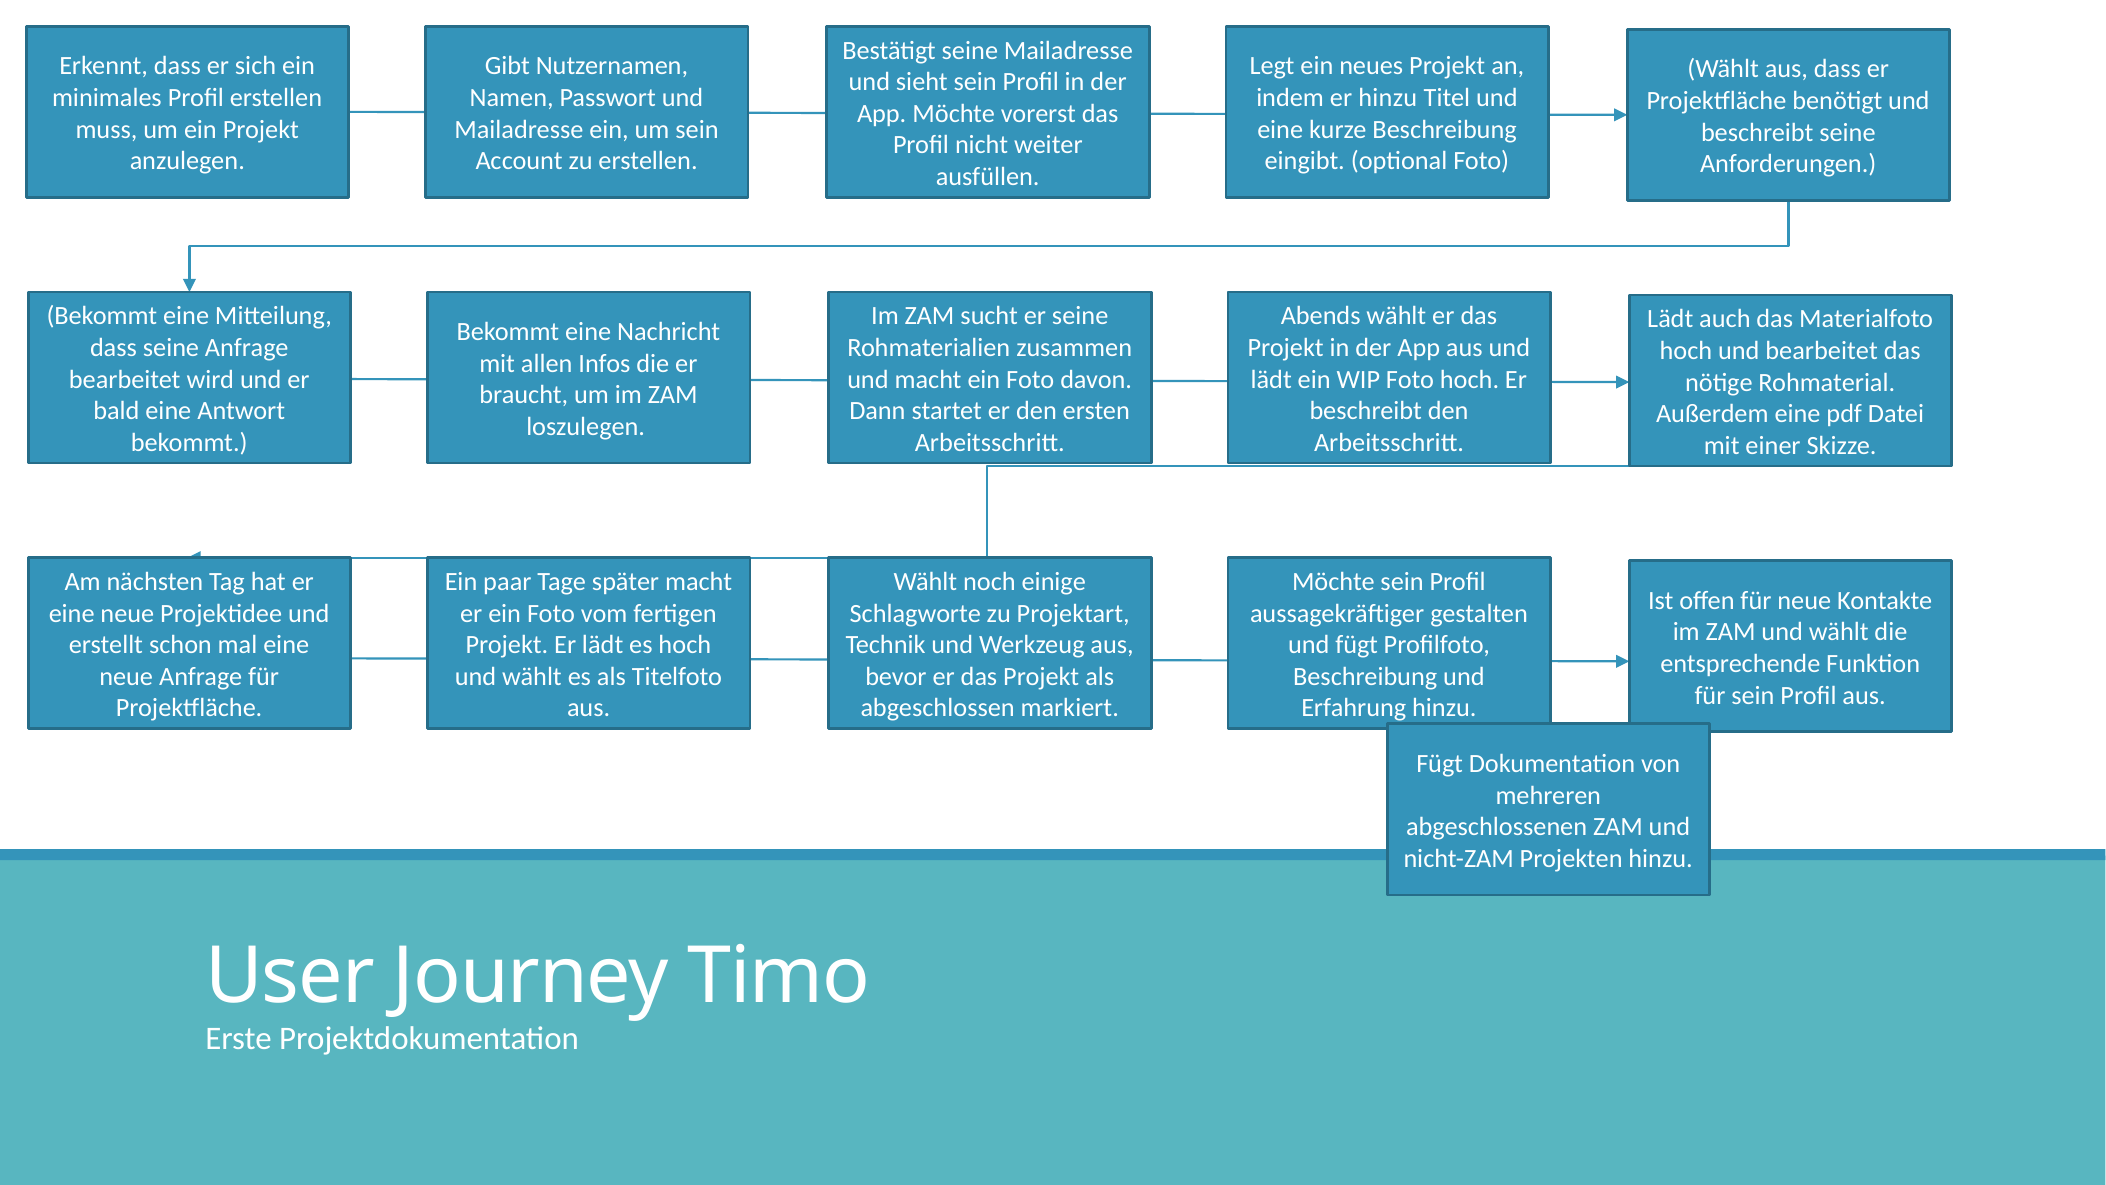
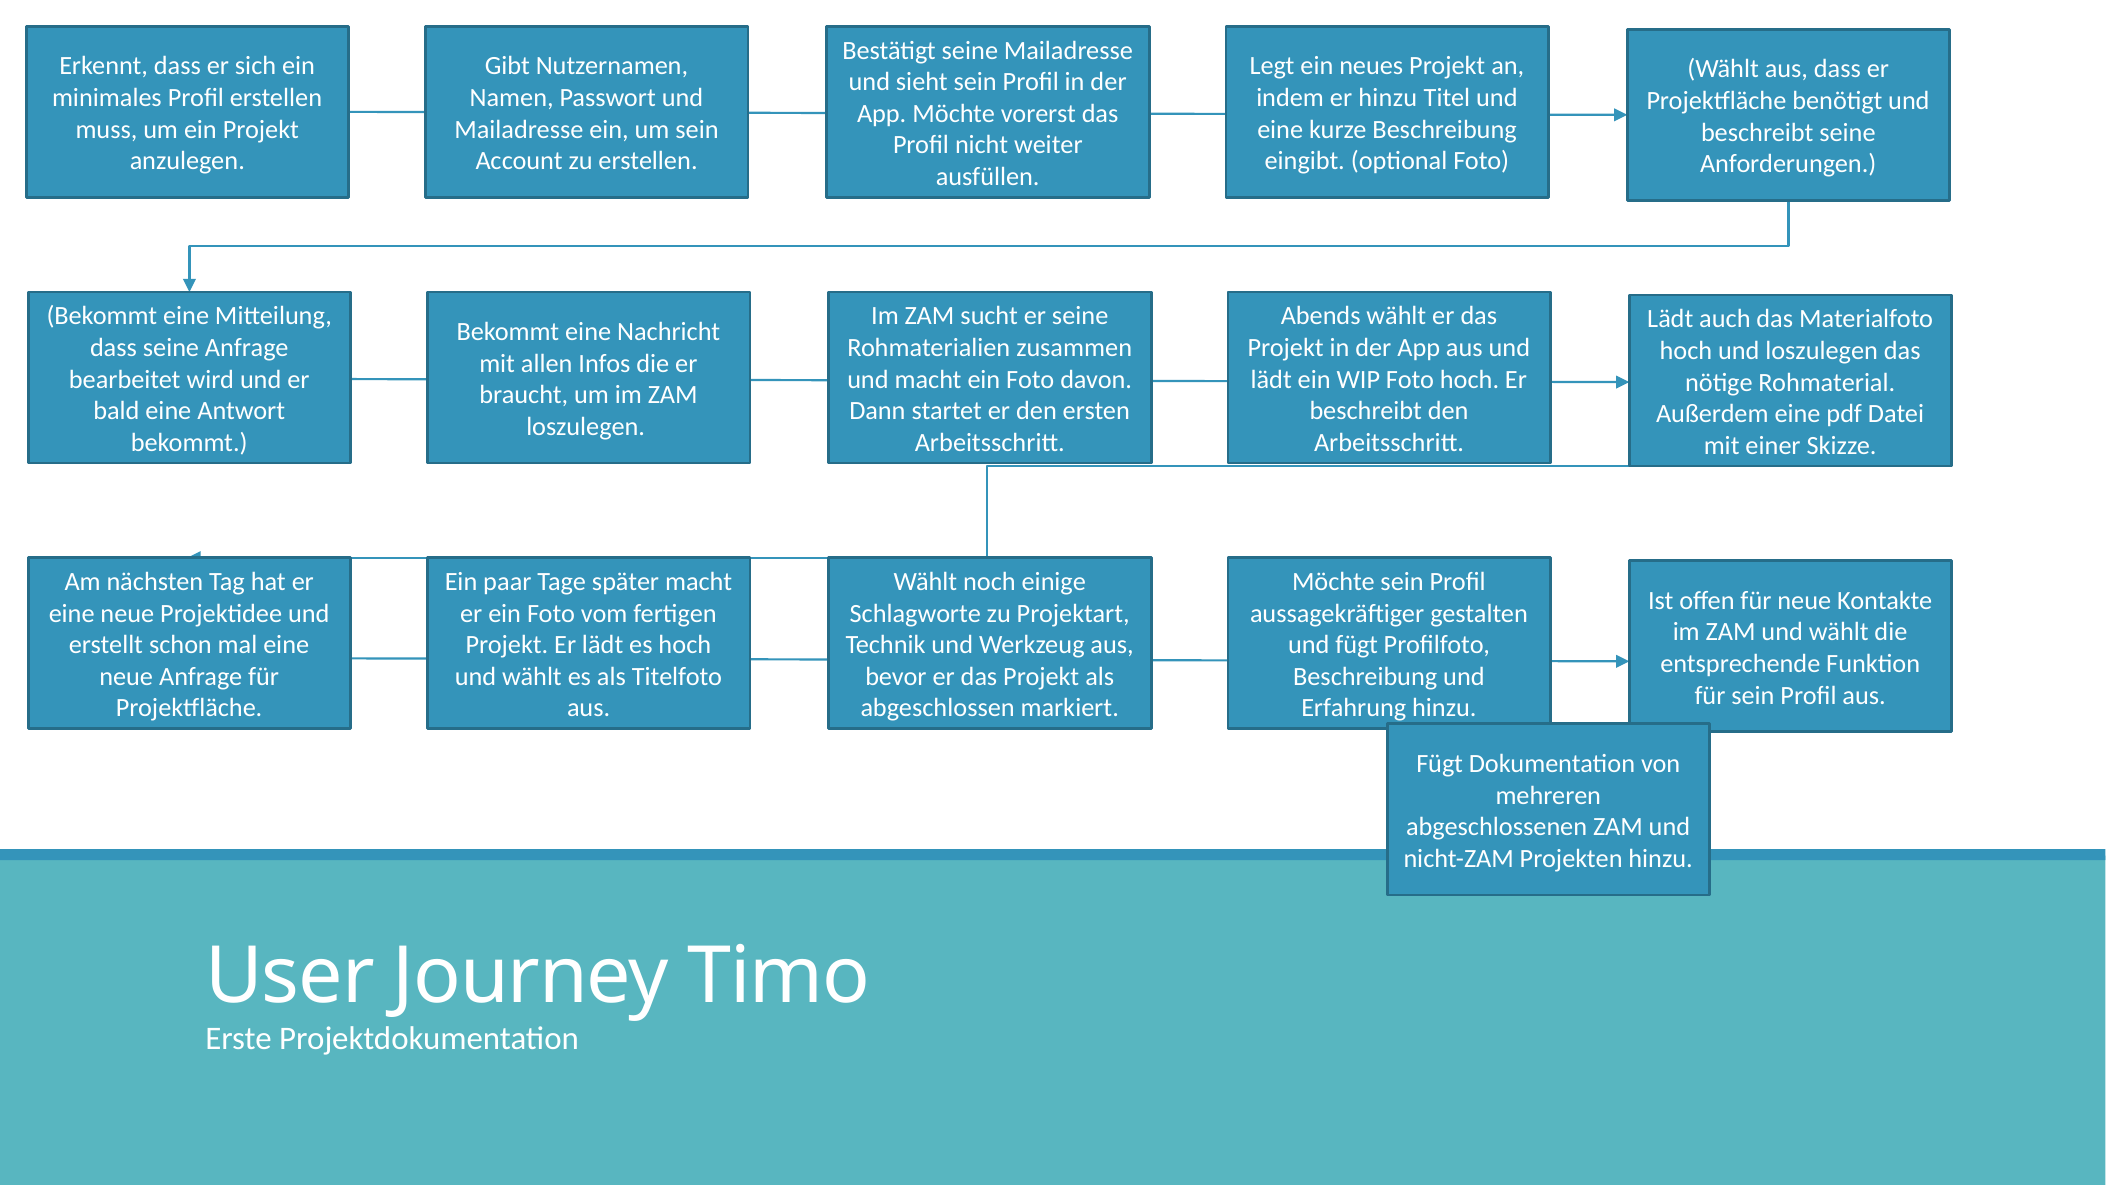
und bearbeitet: bearbeitet -> loszulegen
